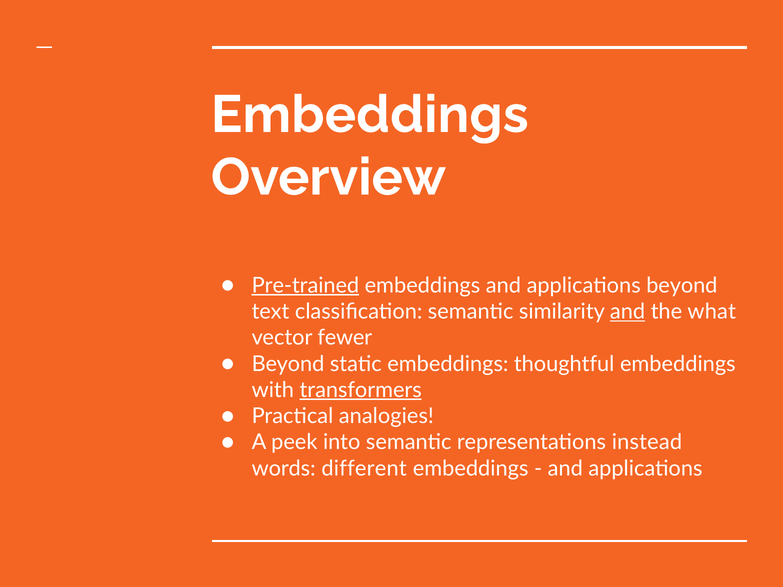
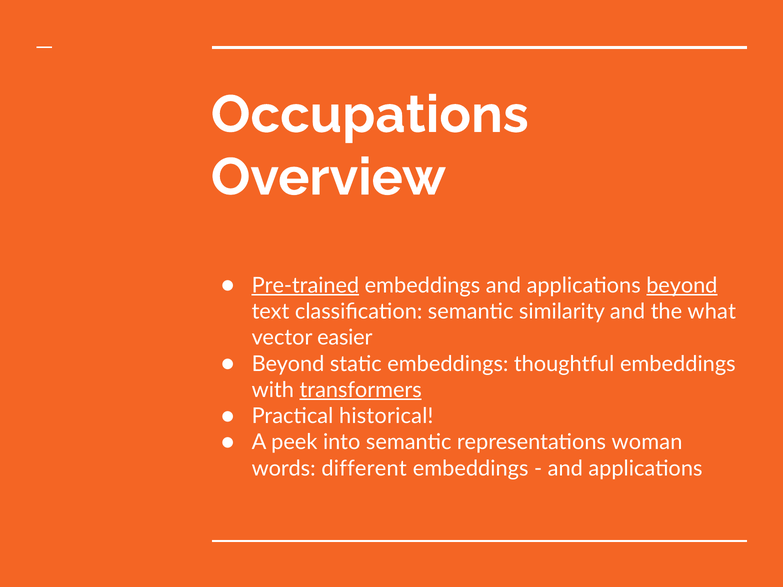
Embeddings at (370, 115): Embeddings -> Occupations
beyond at (682, 286) underline: none -> present
and at (628, 312) underline: present -> none
fewer: fewer -> easier
analogies: analogies -> historical
instead: instead -> woman
